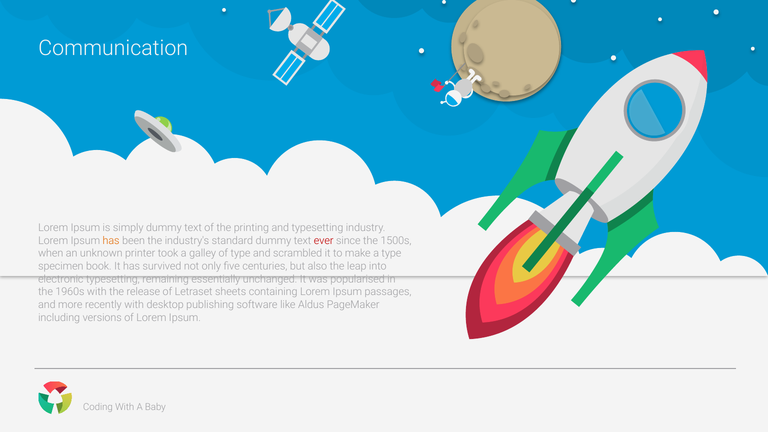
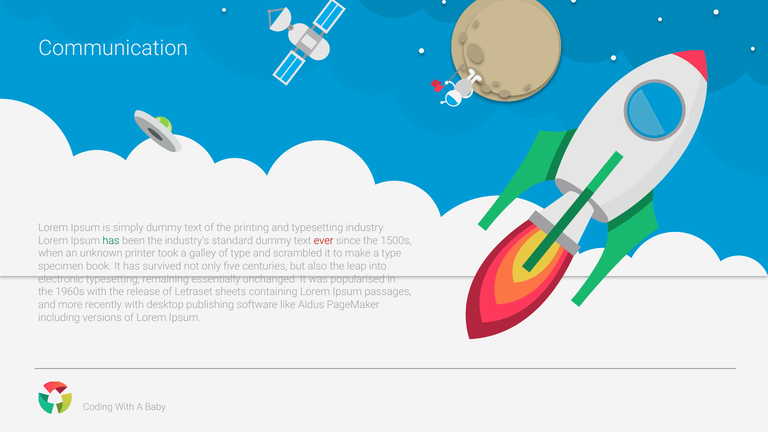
has at (111, 241) colour: orange -> green
